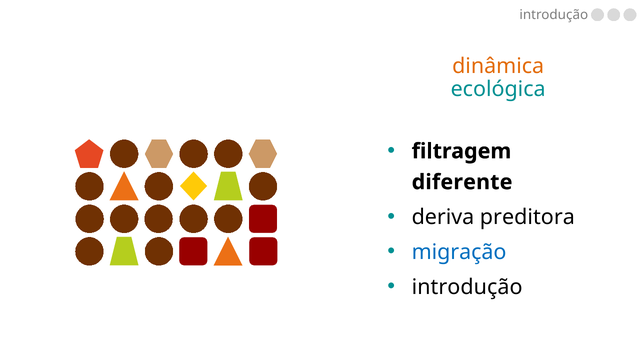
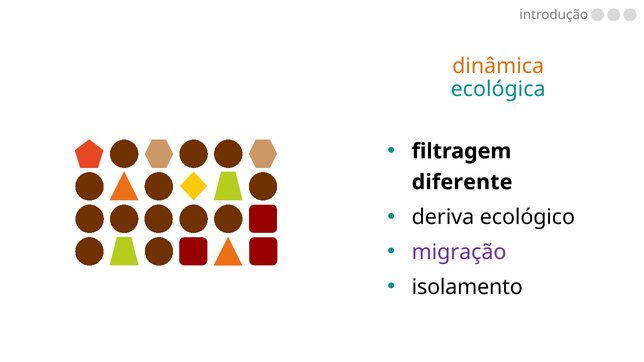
preditora: preditora -> ecológico
migração colour: blue -> purple
introdução at (467, 287): introdução -> isolamento
